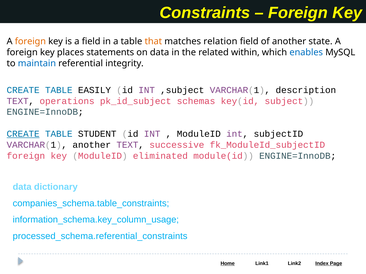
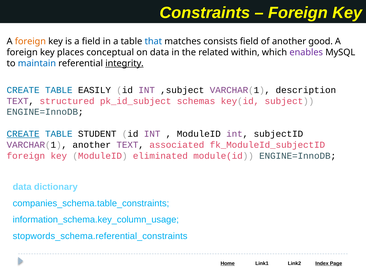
that colour: orange -> blue
relation: relation -> consists
state: state -> good
statements: statements -> conceptual
enables colour: blue -> purple
integrity underline: none -> present
operations: operations -> structured
successive: successive -> associated
processed_schema.referential_constraints: processed_schema.referential_constraints -> stopwords_schema.referential_constraints
